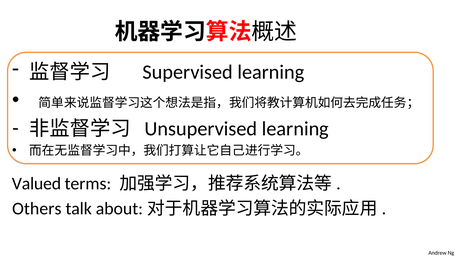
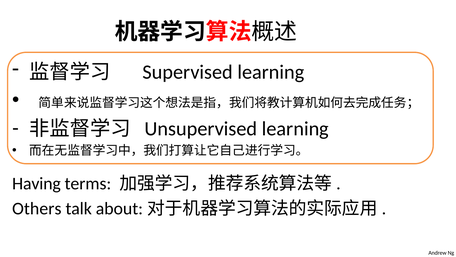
Valued: Valued -> Having
